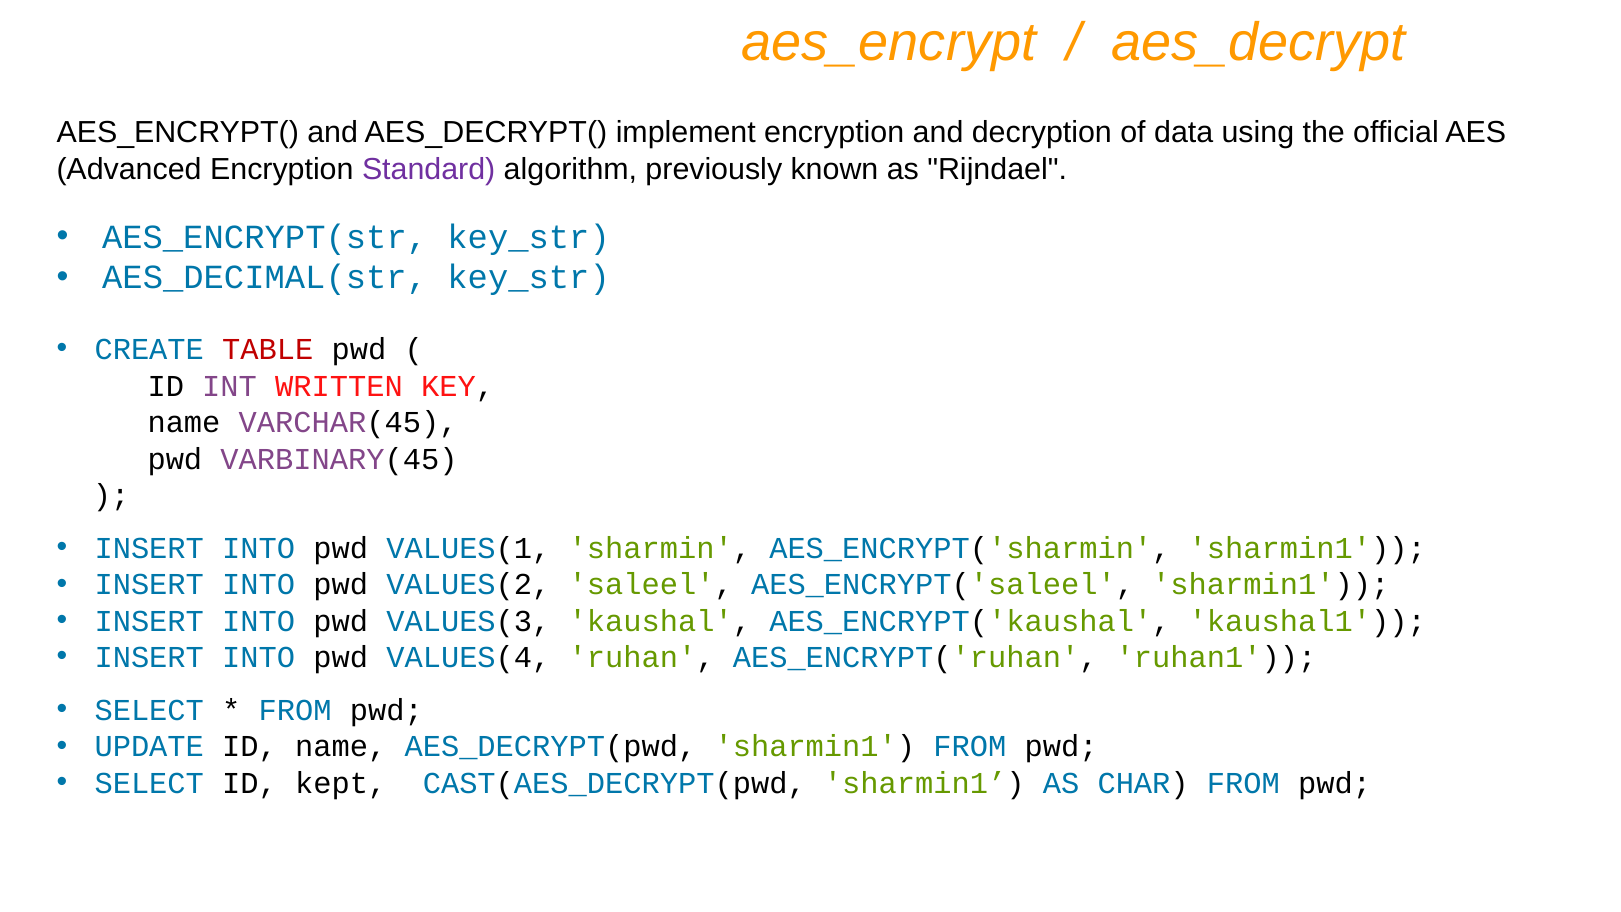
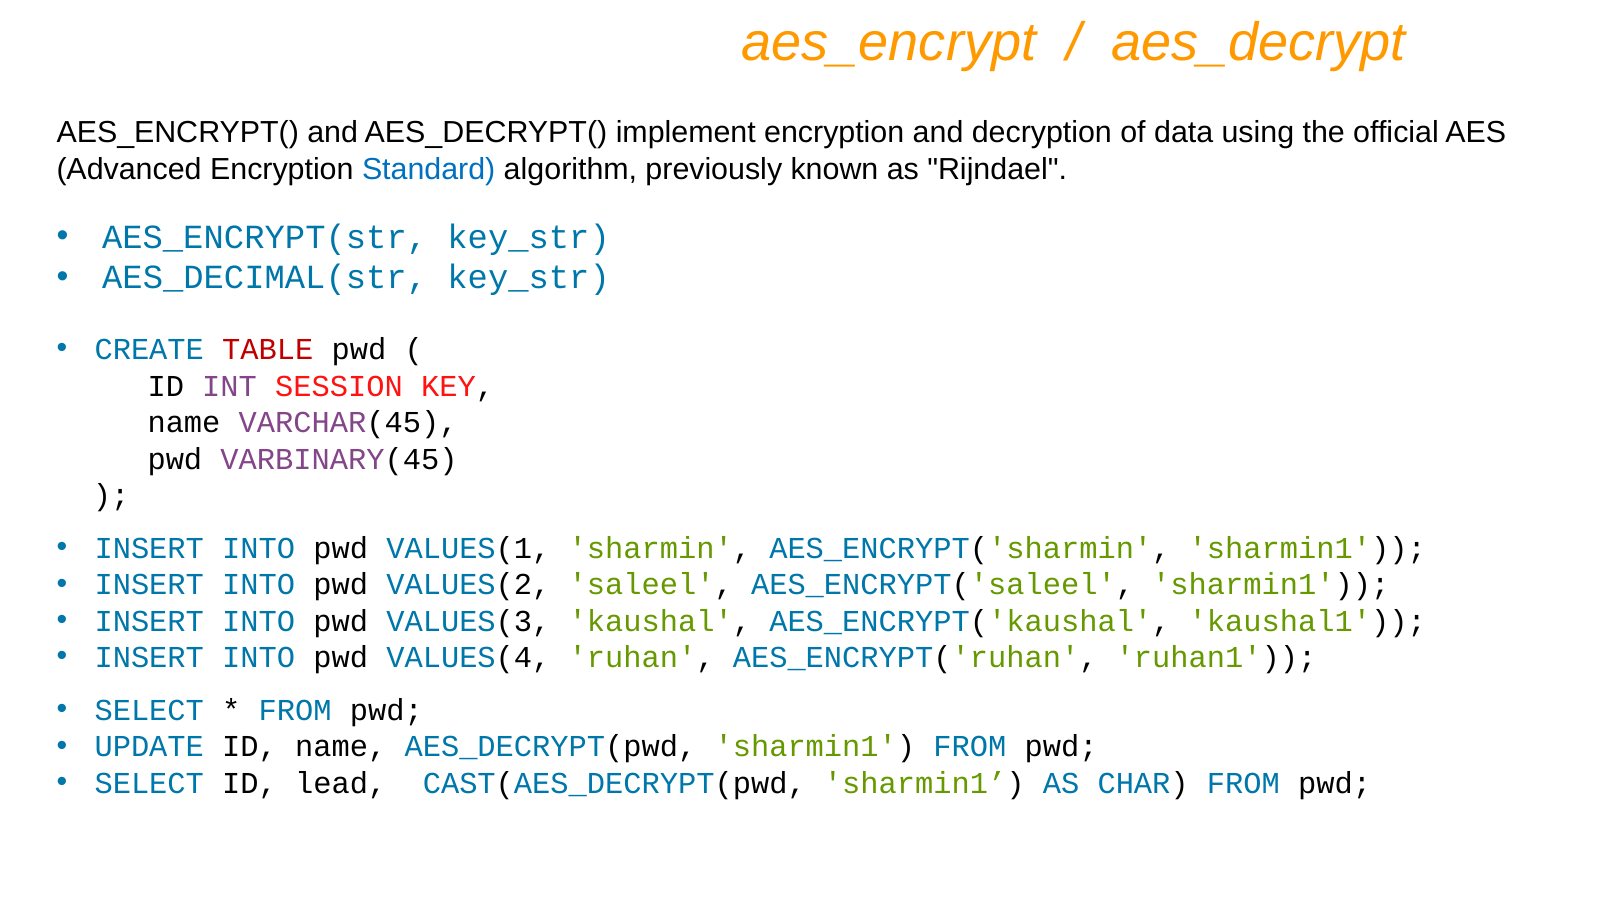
Standard colour: purple -> blue
WRITTEN: WRITTEN -> SESSION
kept: kept -> lead
